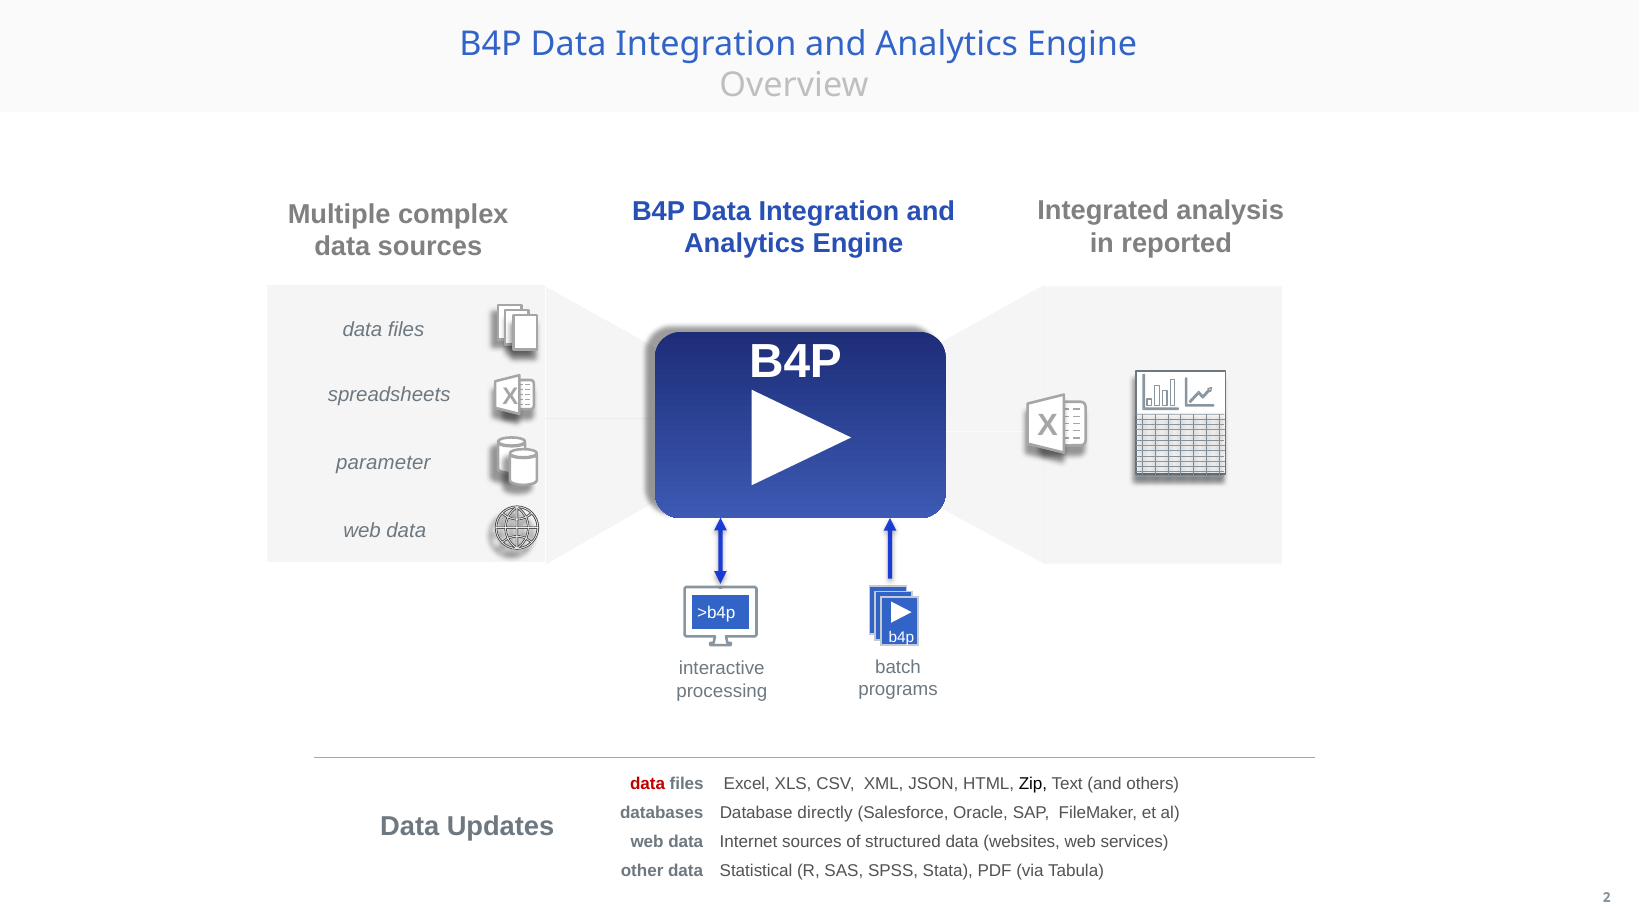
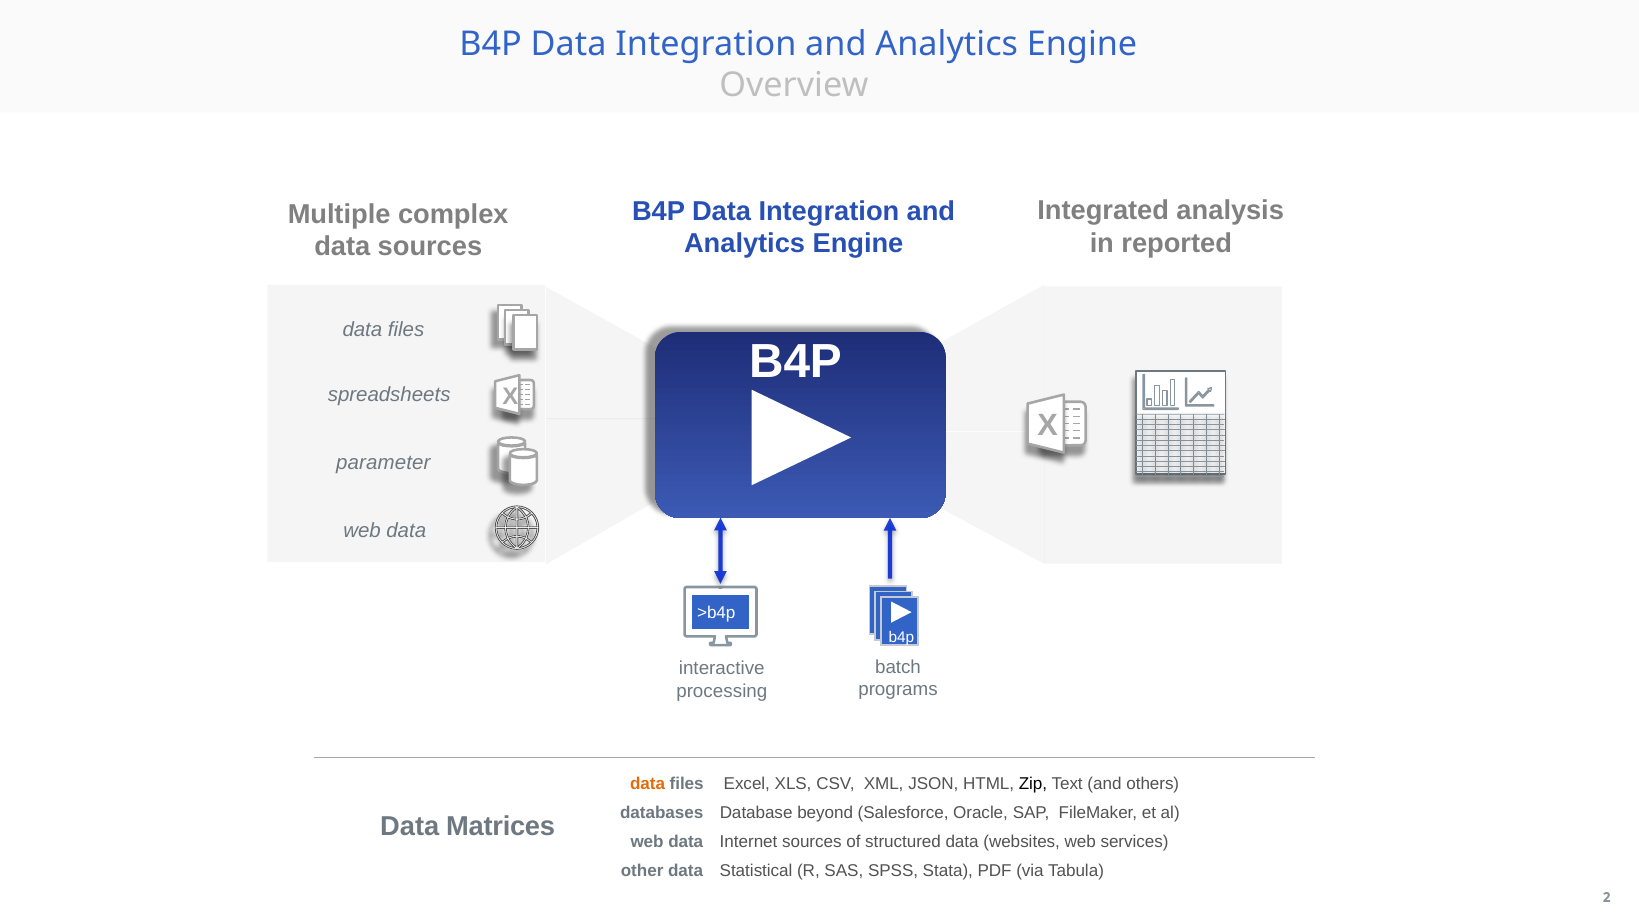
data at (648, 784) colour: red -> orange
directly: directly -> beyond
Updates: Updates -> Matrices
